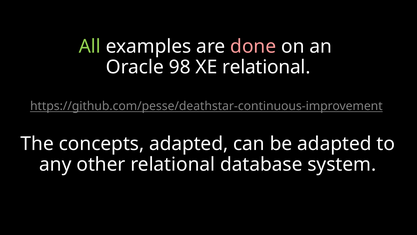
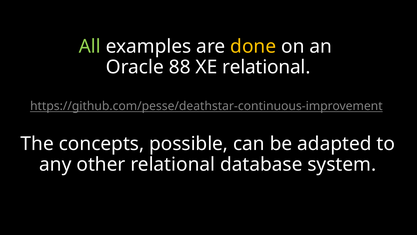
done colour: pink -> yellow
98: 98 -> 88
concepts adapted: adapted -> possible
